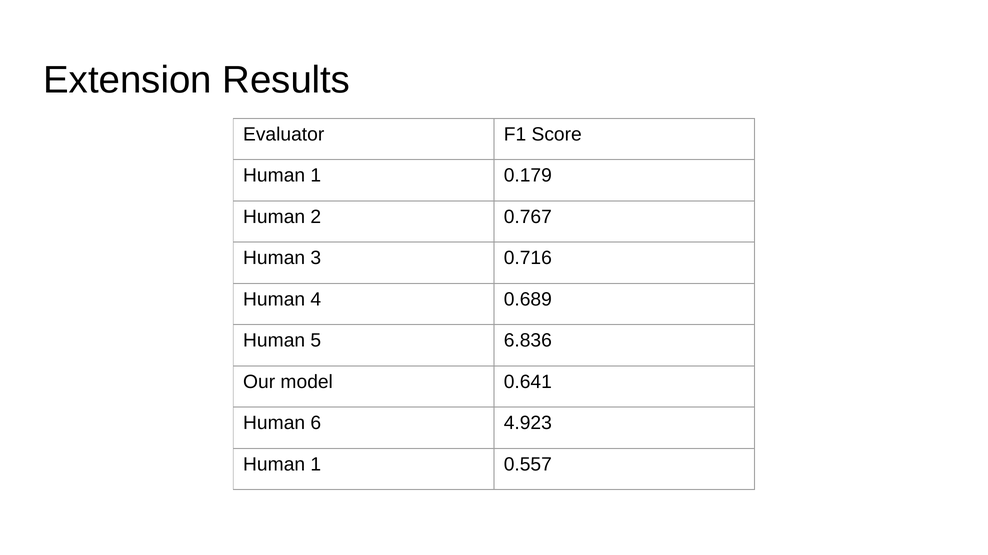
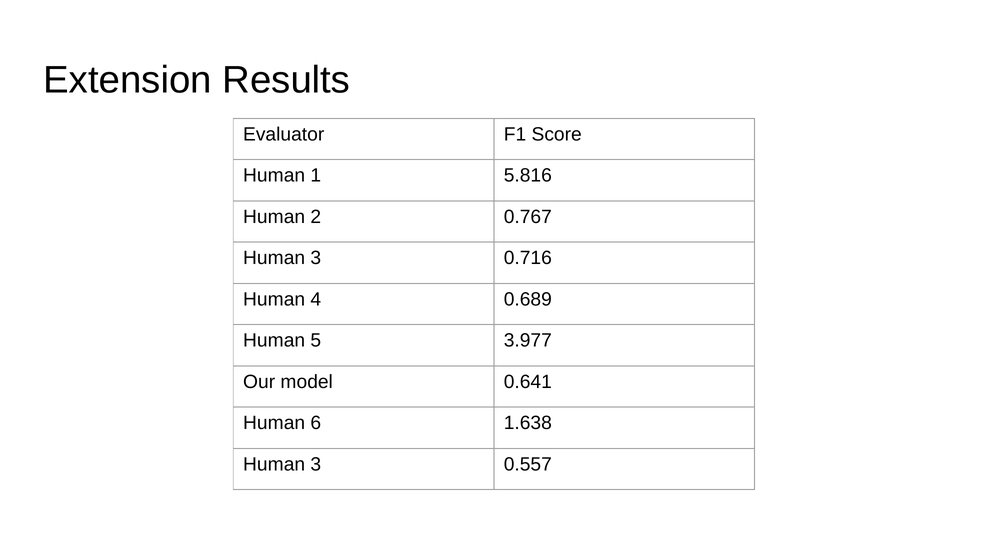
0.179: 0.179 -> 5.816
6.836: 6.836 -> 3.977
4.923: 4.923 -> 1.638
1 at (316, 465): 1 -> 3
